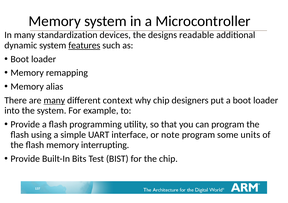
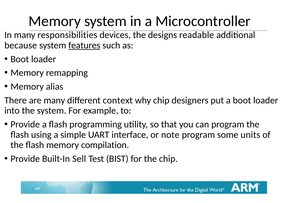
standardization: standardization -> responsibilities
dynamic: dynamic -> because
many at (54, 101) underline: present -> none
interrupting: interrupting -> compilation
Bits: Bits -> Sell
